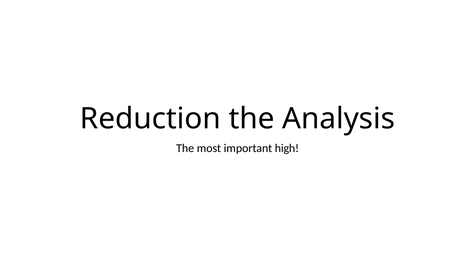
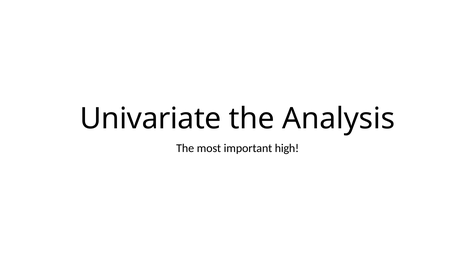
Reduction: Reduction -> Univariate
